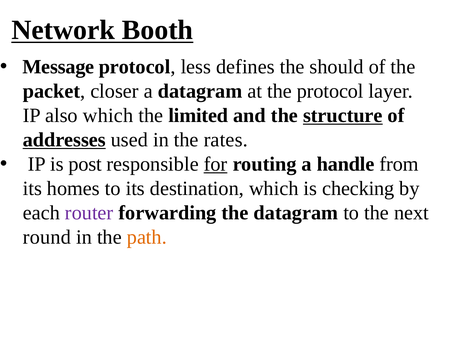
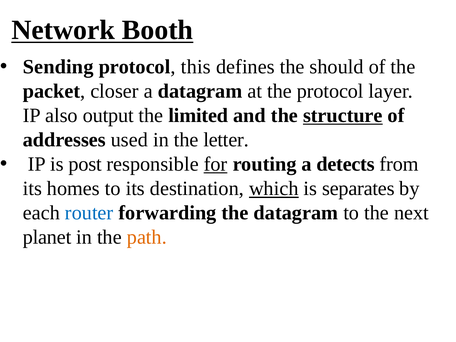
Message: Message -> Sending
less: less -> this
also which: which -> output
addresses underline: present -> none
rates: rates -> letter
handle: handle -> detects
which at (274, 189) underline: none -> present
checking: checking -> separates
router colour: purple -> blue
round: round -> planet
